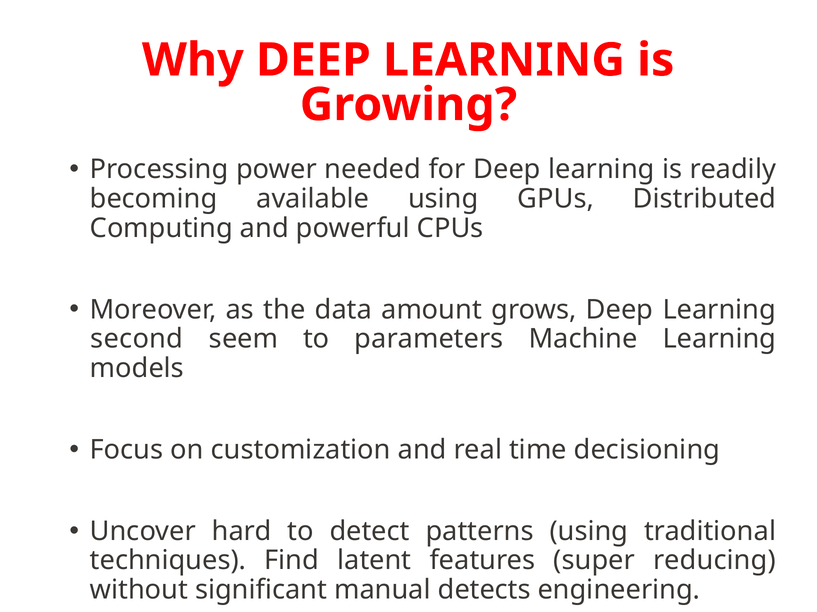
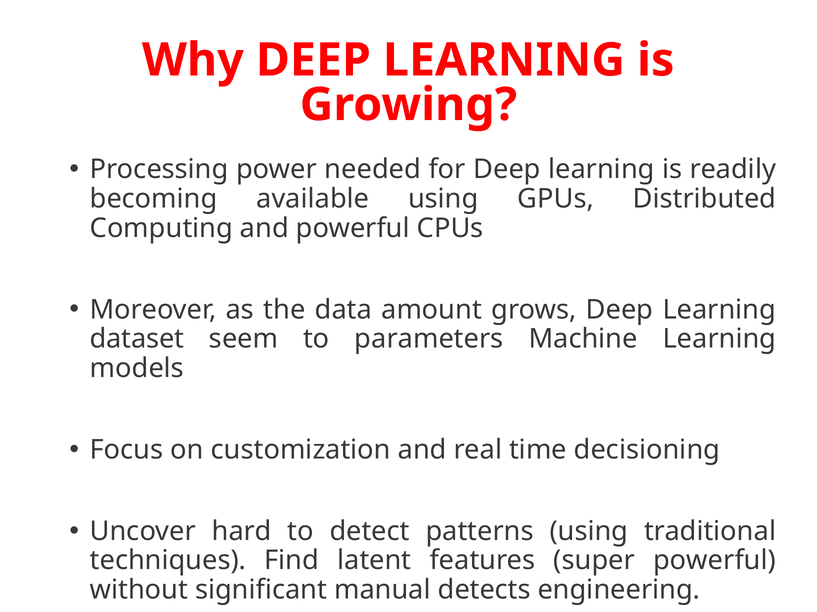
second: second -> dataset
super reducing: reducing -> powerful
